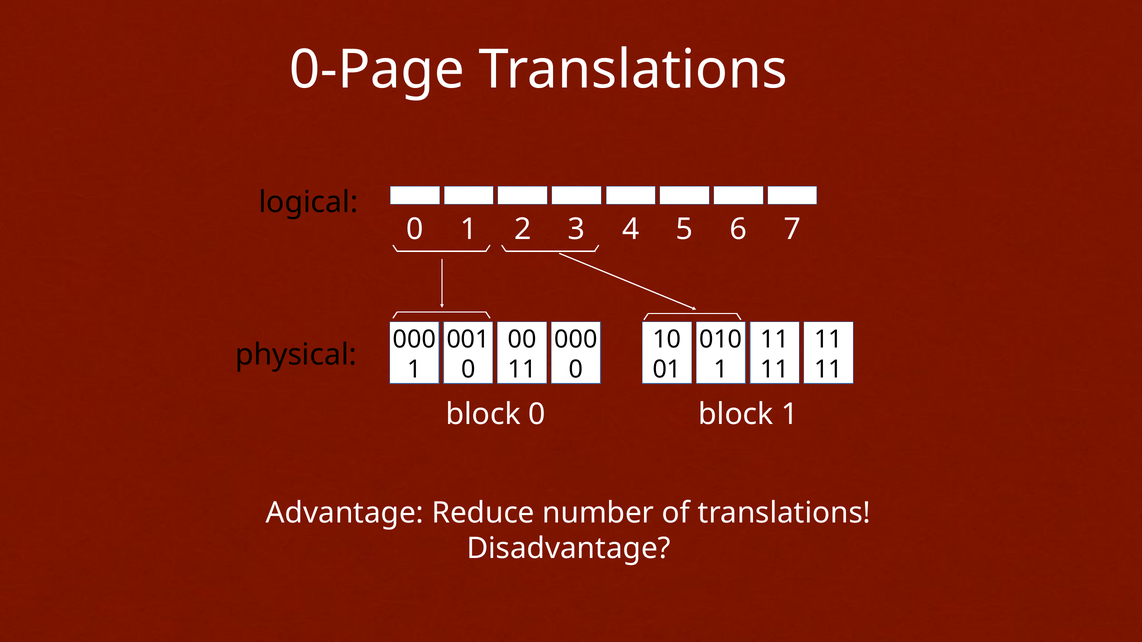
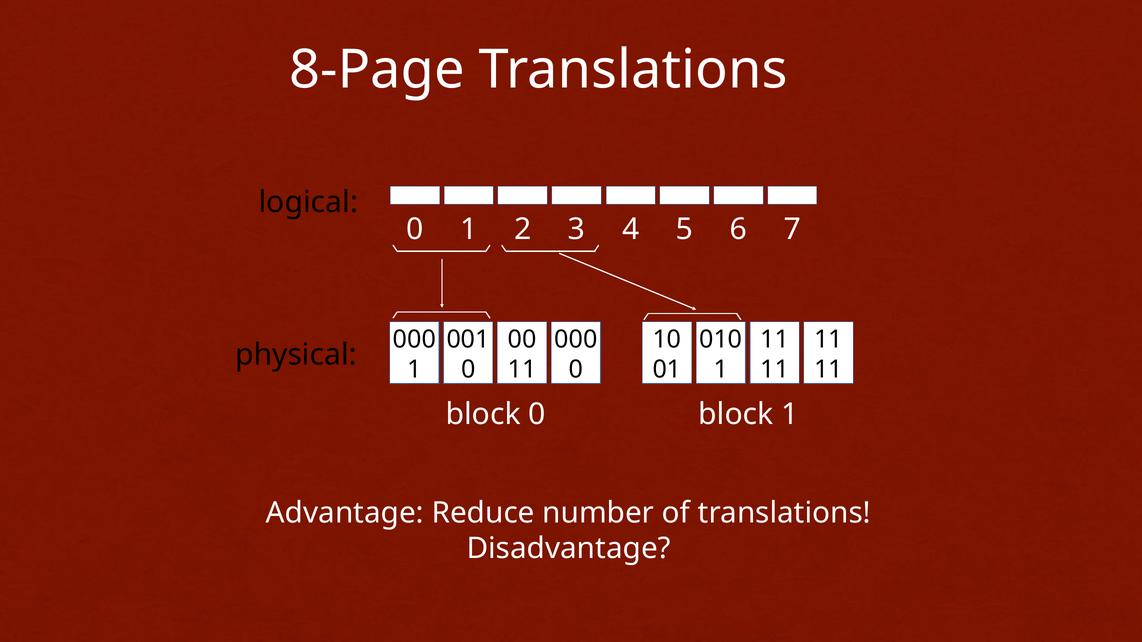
0-Page: 0-Page -> 8-Page
